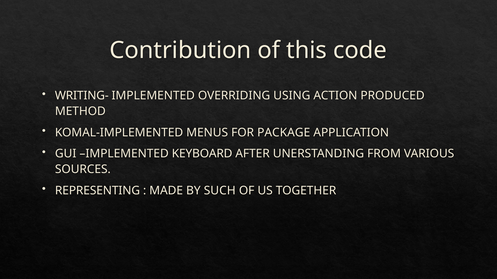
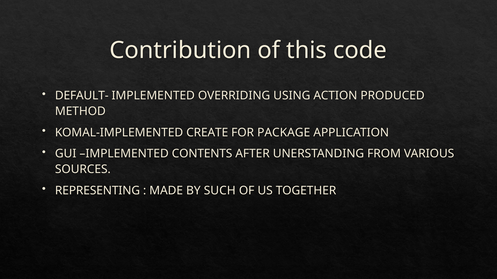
WRITING-: WRITING- -> DEFAULT-
MENUS: MENUS -> CREATE
KEYBOARD: KEYBOARD -> CONTENTS
